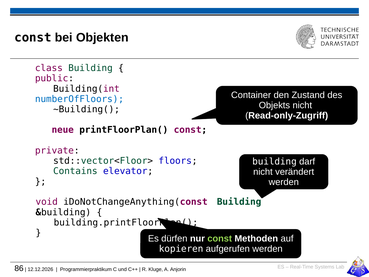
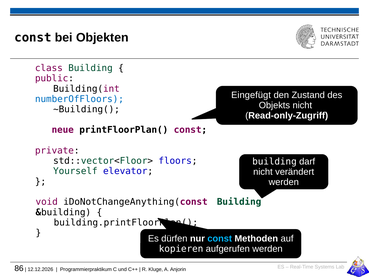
Container: Container -> Eingefügt
Contains: Contains -> Yourself
const at (220, 238) colour: light green -> light blue
